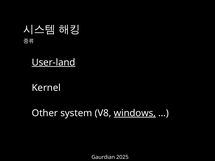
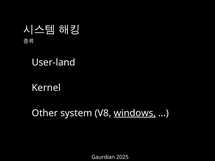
User-land underline: present -> none
